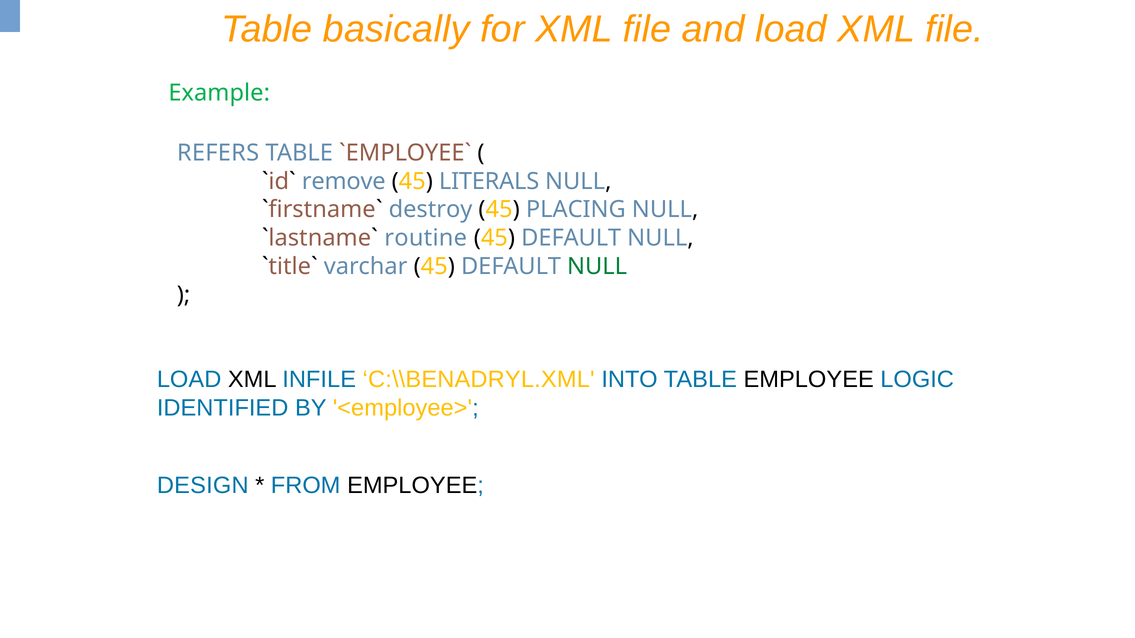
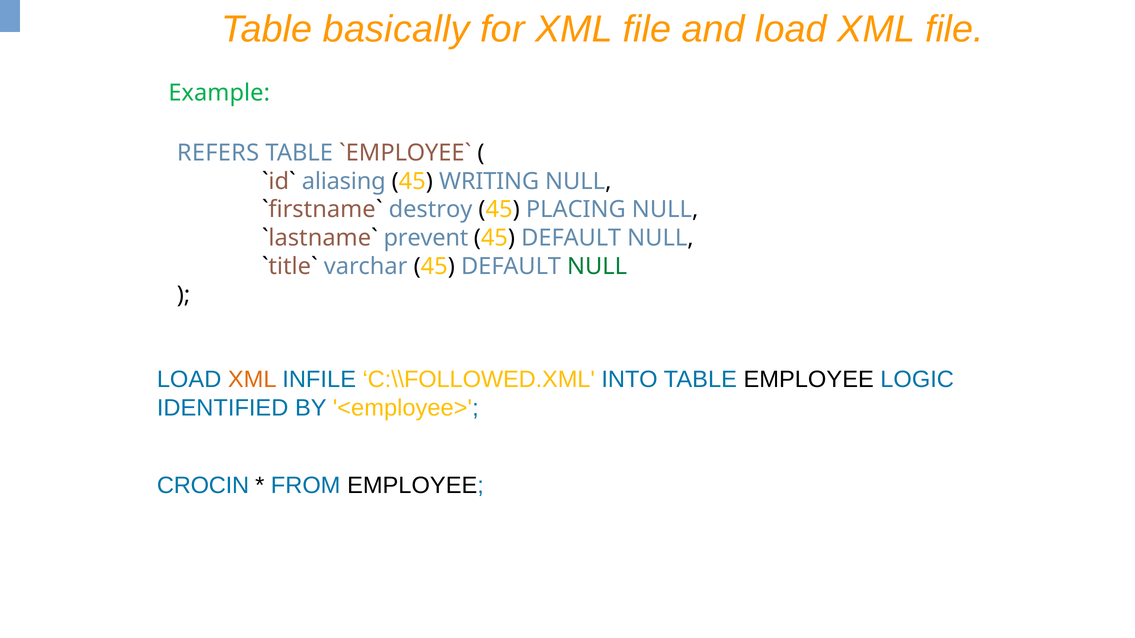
remove: remove -> aliasing
LITERALS: LITERALS -> WRITING
routine: routine -> prevent
XML at (252, 380) colour: black -> orange
C:\\BENADRYL.XML: C:\\BENADRYL.XML -> C:\\FOLLOWED.XML
DESIGN: DESIGN -> CROCIN
